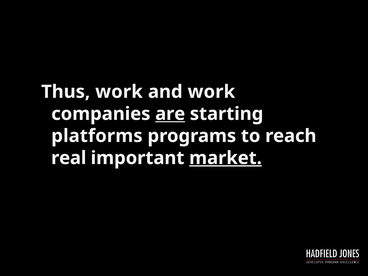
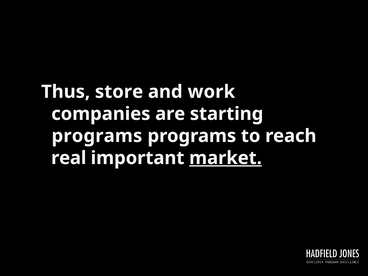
Thus work: work -> store
are underline: present -> none
platforms at (97, 136): platforms -> programs
